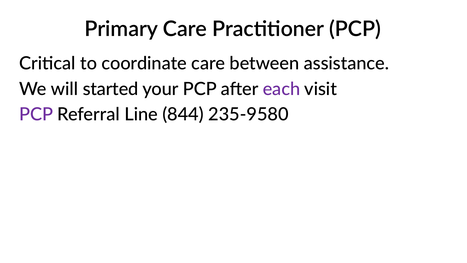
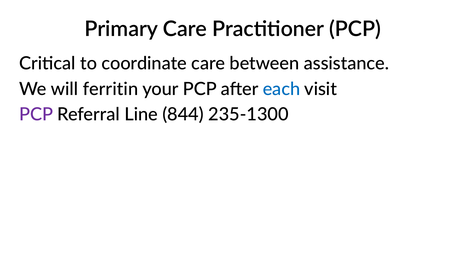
started: started -> ferritin
each colour: purple -> blue
235-9580: 235-9580 -> 235-1300
